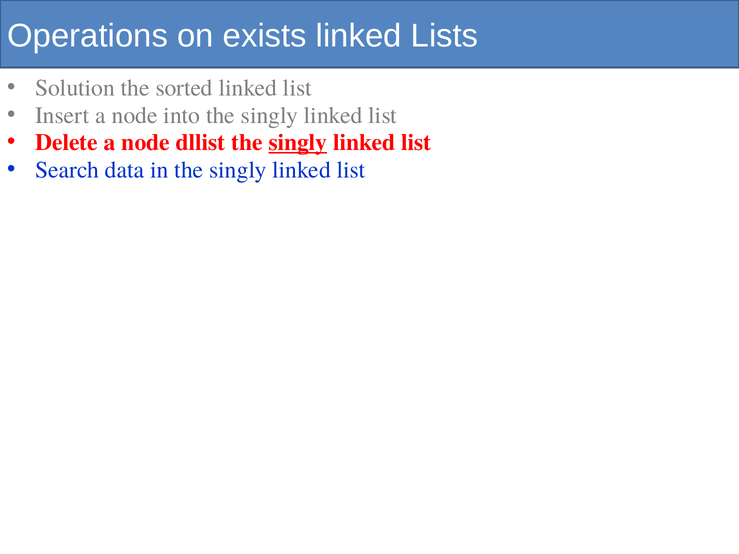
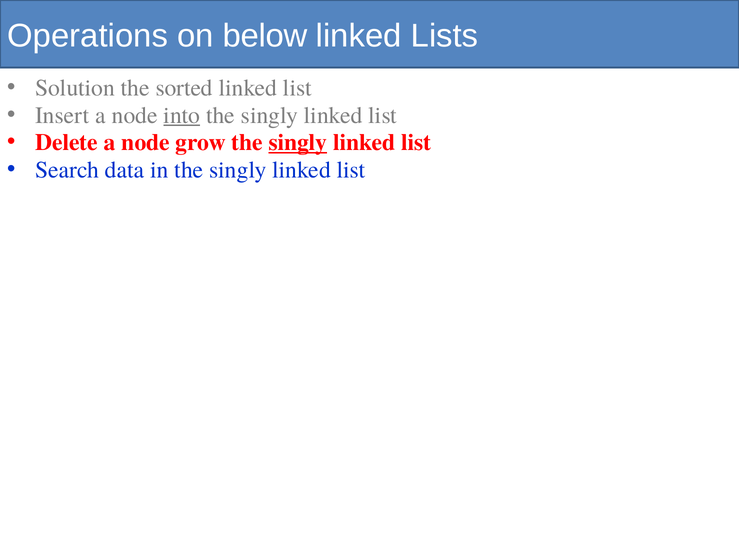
exists: exists -> below
into underline: none -> present
dllist: dllist -> grow
